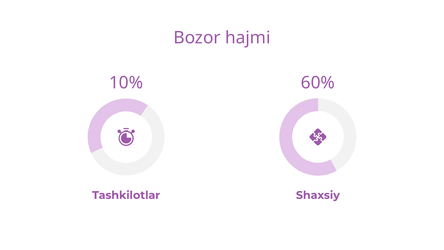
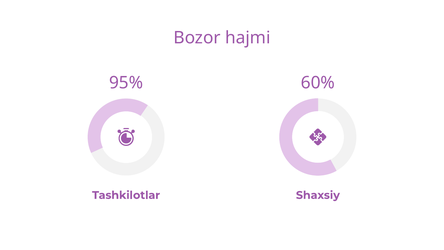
10%: 10% -> 95%
